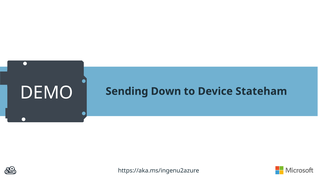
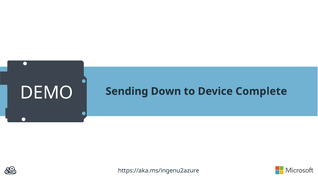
Stateham: Stateham -> Complete
